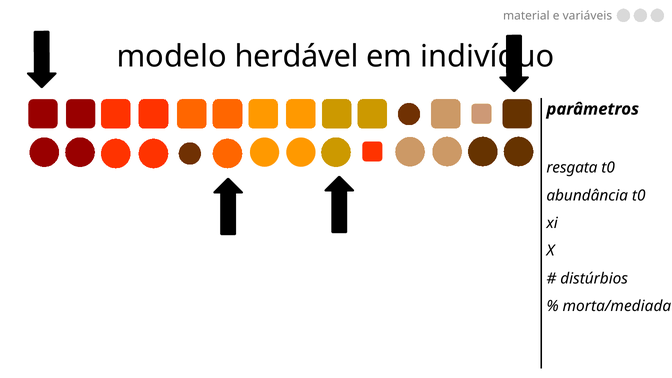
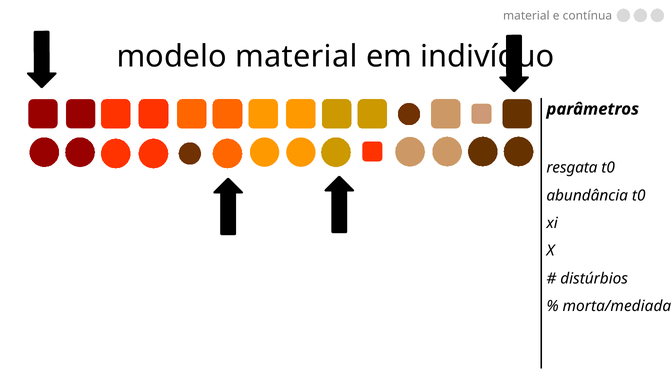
variáveis: variáveis -> contínua
modelo herdável: herdável -> material
